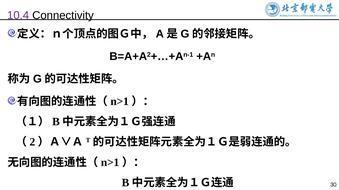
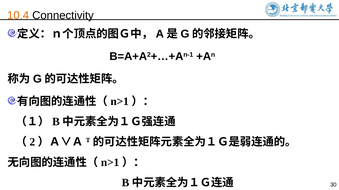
10.4 colour: purple -> orange
